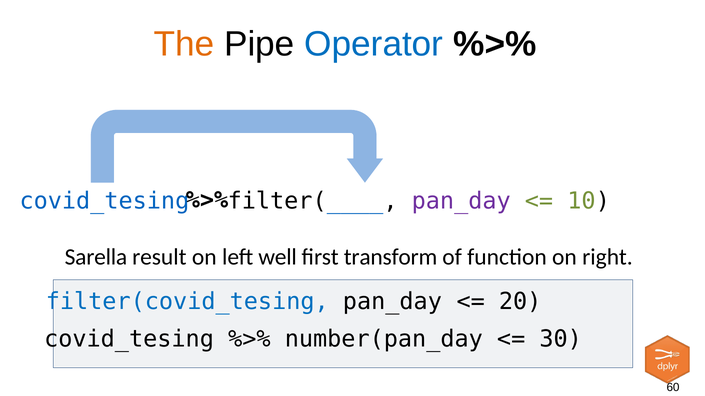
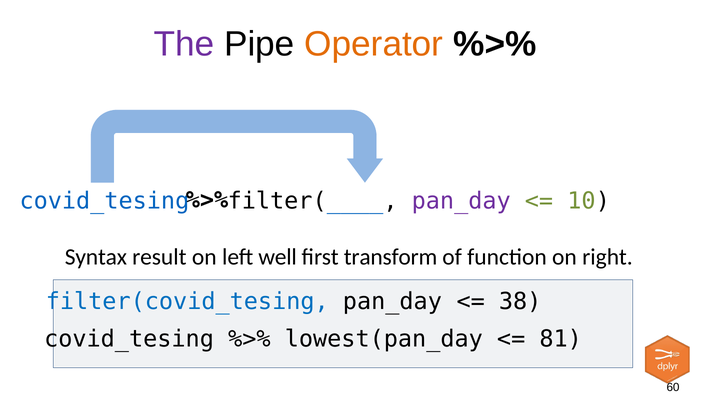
The colour: orange -> purple
Operator colour: blue -> orange
Sarella: Sarella -> Syntax
20: 20 -> 38
number(pan_day: number(pan_day -> lowest(pan_day
30: 30 -> 81
